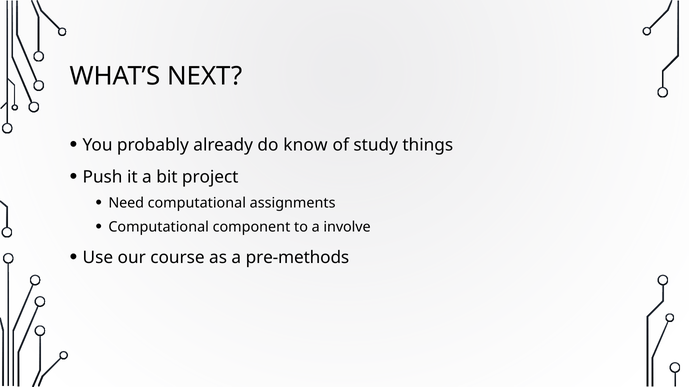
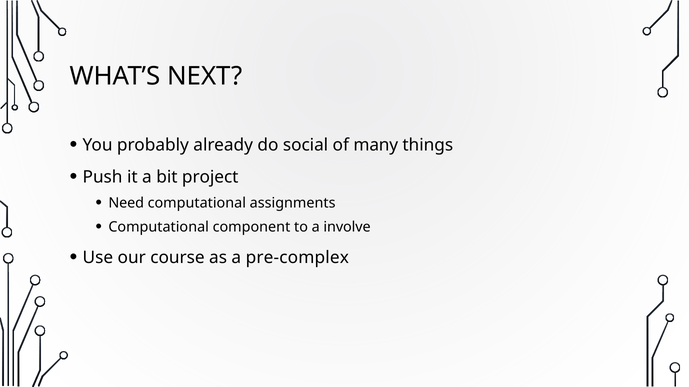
know: know -> social
study: study -> many
pre-methods: pre-methods -> pre-complex
